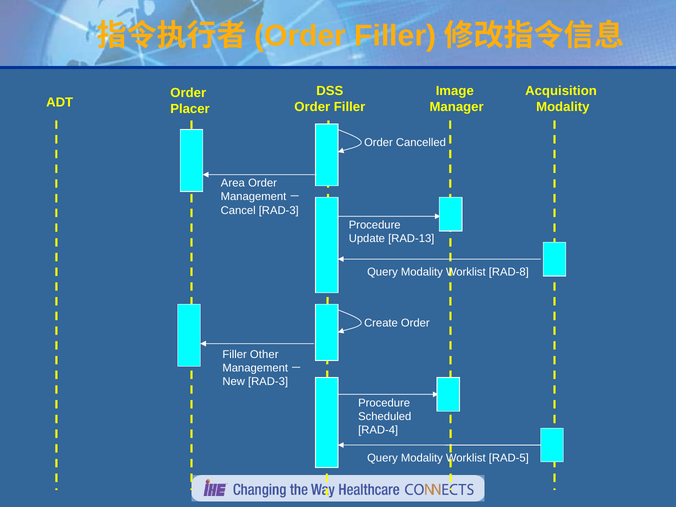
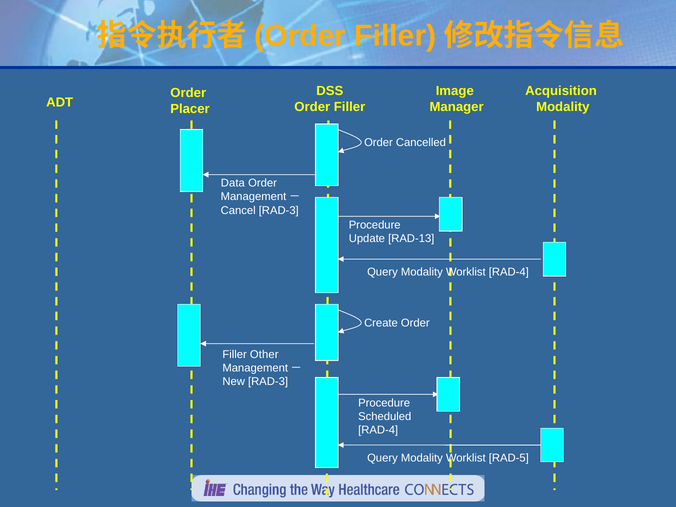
Area: Area -> Data
Worklist RAD-8: RAD-8 -> RAD-4
